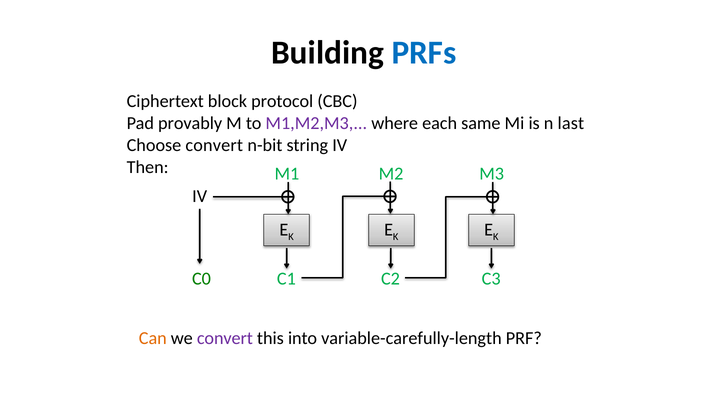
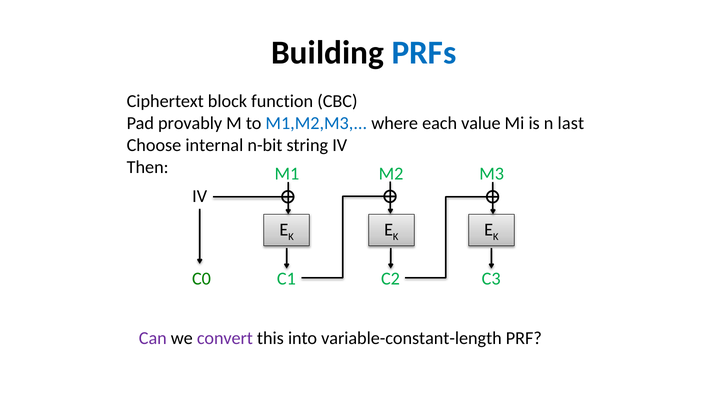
protocol: protocol -> function
M1,M2,M3 colour: purple -> blue
same: same -> value
Choose convert: convert -> internal
Can colour: orange -> purple
variable-carefully-length: variable-carefully-length -> variable-constant-length
